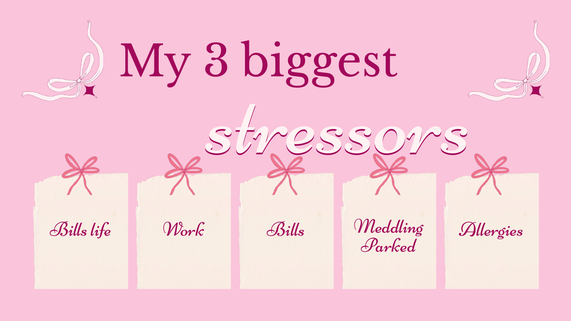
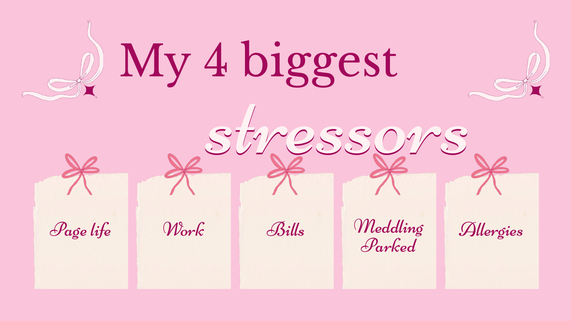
3: 3 -> 4
Bills at (69, 229): Bills -> Page
